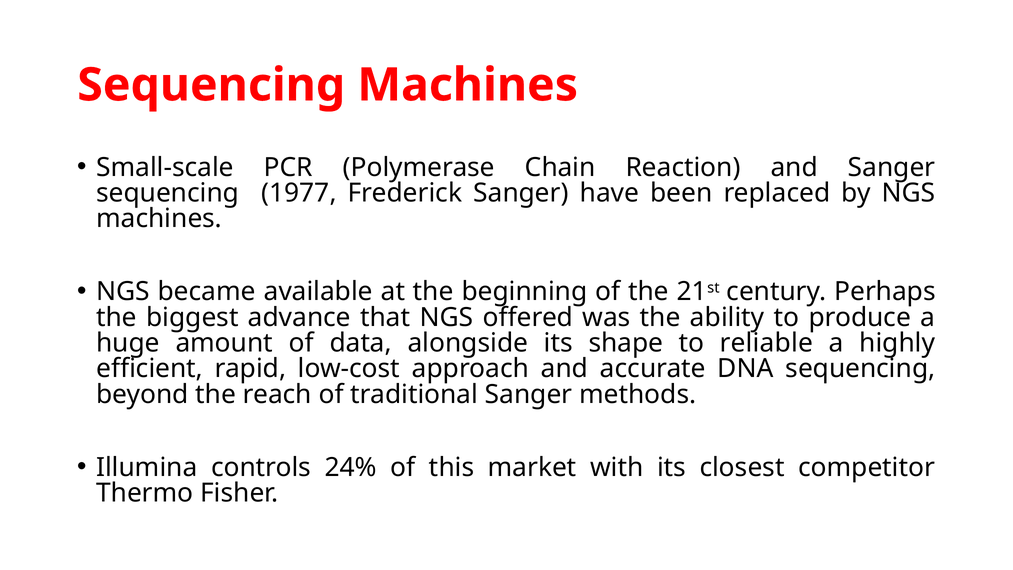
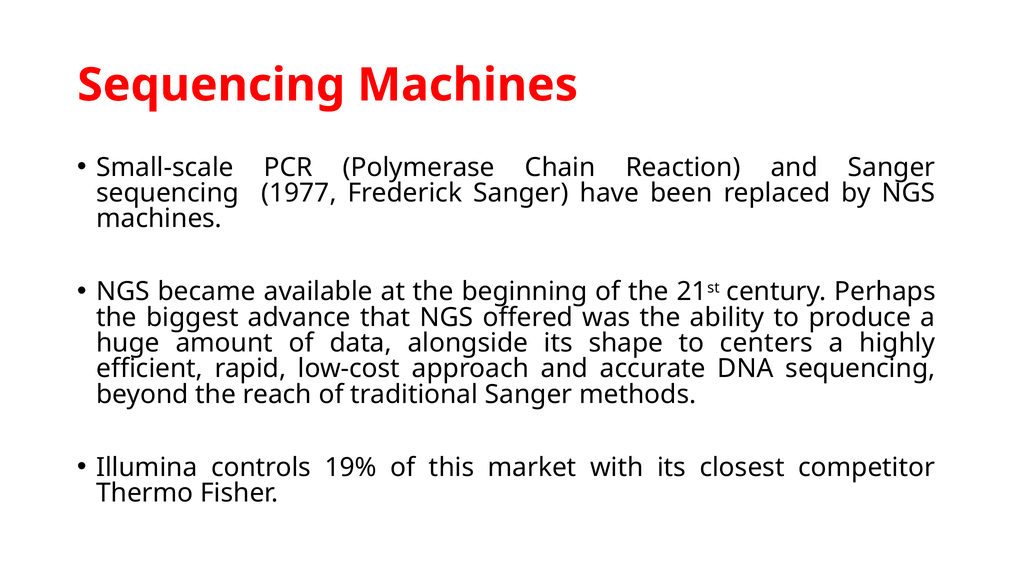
reliable: reliable -> centers
24%: 24% -> 19%
